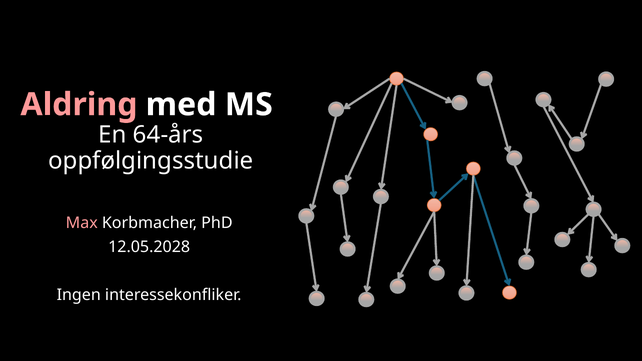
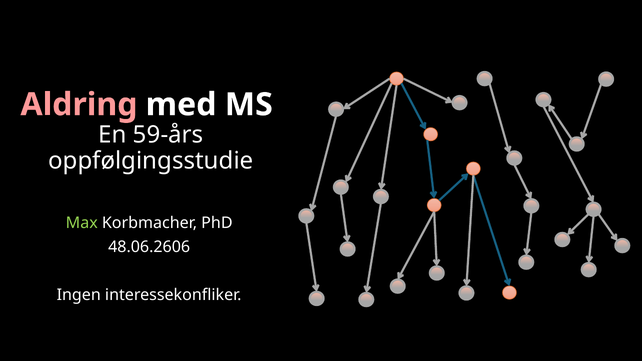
64-års: 64-års -> 59-års
Max colour: pink -> light green
12.05.2028: 12.05.2028 -> 48.06.2606
